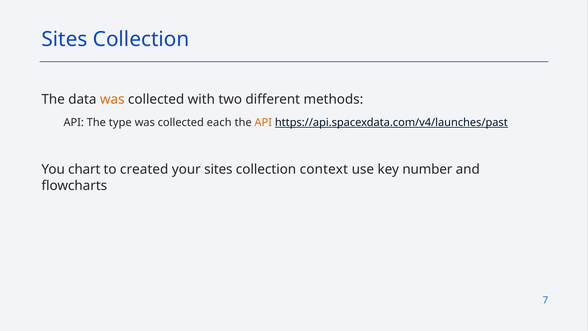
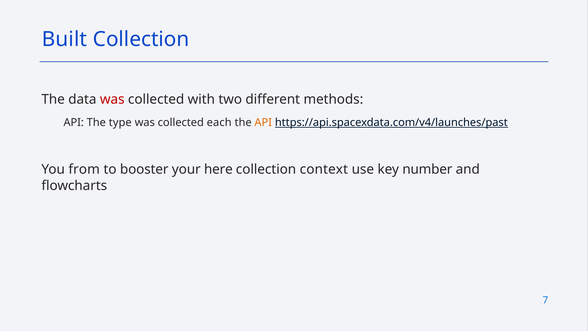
Sites at (65, 39): Sites -> Built
was at (112, 99) colour: orange -> red
chart: chart -> from
created: created -> booster
your sites: sites -> here
